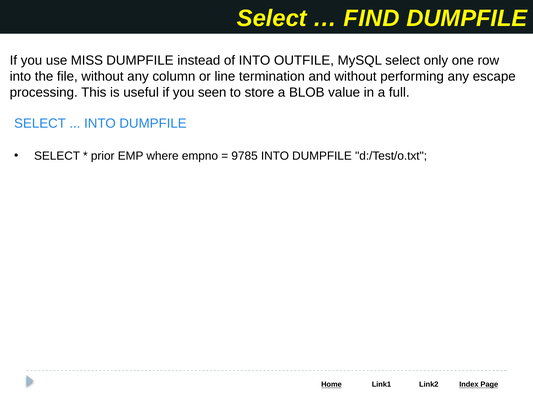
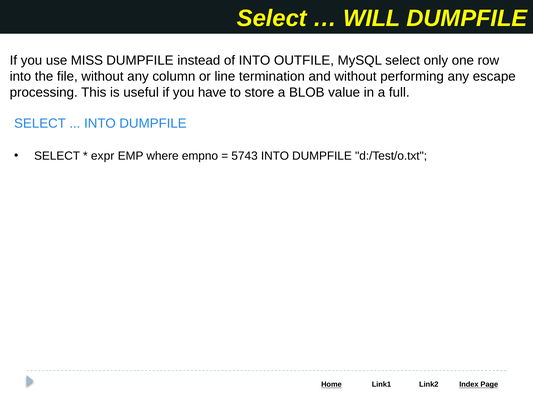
FIND: FIND -> WILL
seen: seen -> have
prior: prior -> expr
9785: 9785 -> 5743
